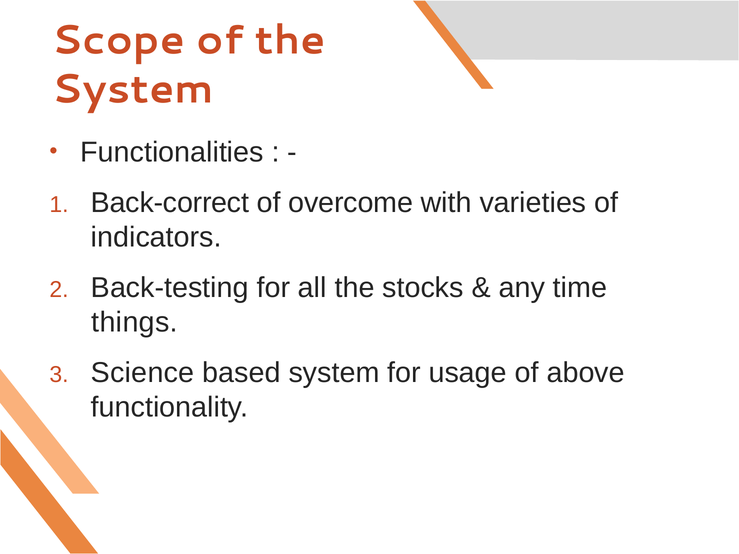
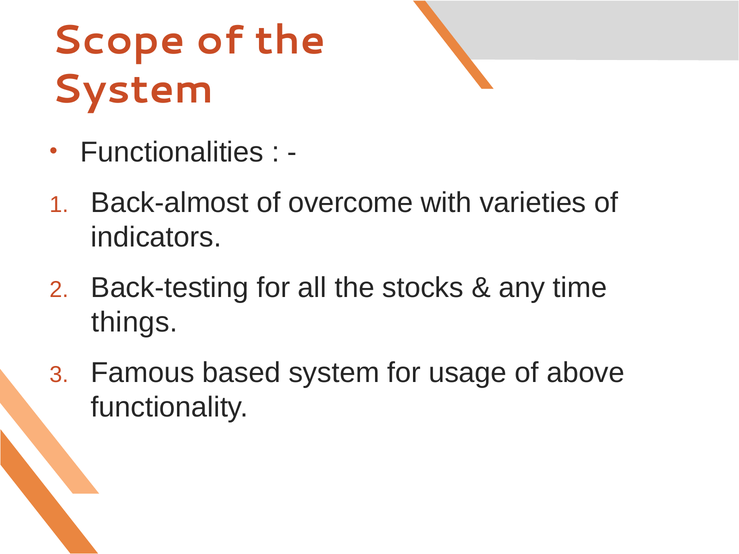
Back-correct: Back-correct -> Back-almost
Science: Science -> Famous
